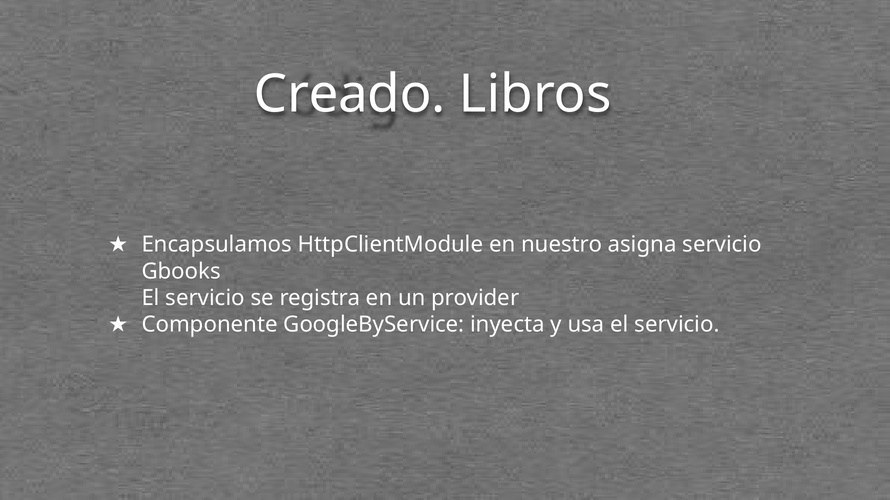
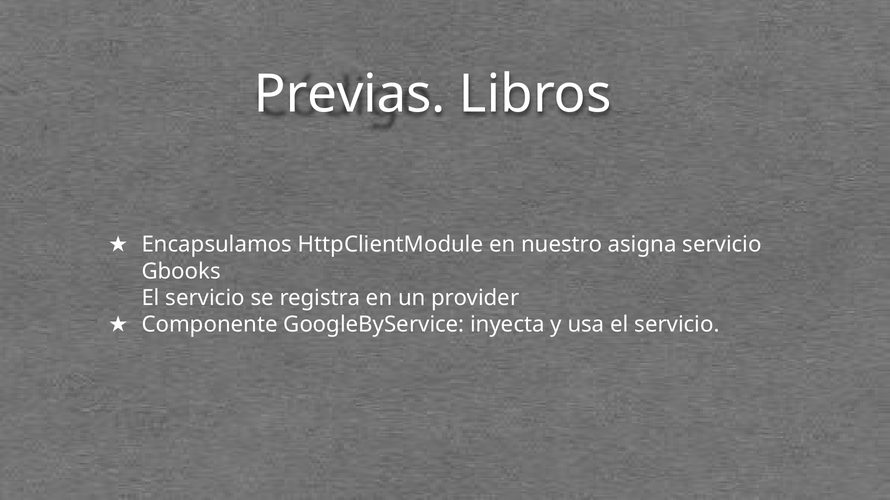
Creado: Creado -> Previas
